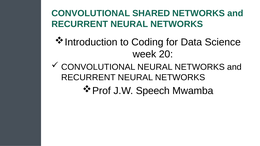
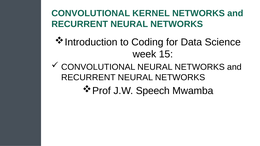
SHARED: SHARED -> KERNEL
20: 20 -> 15
